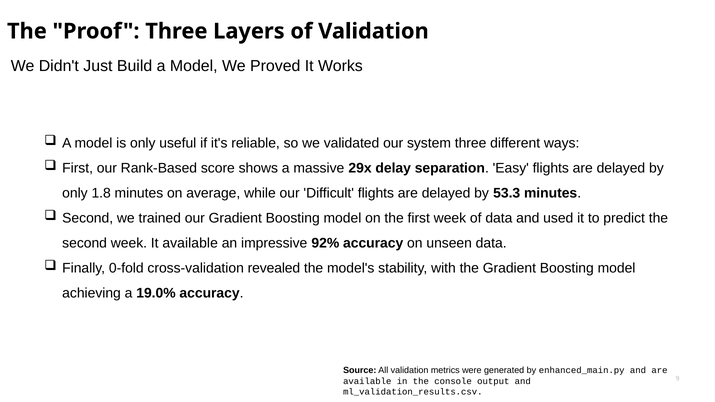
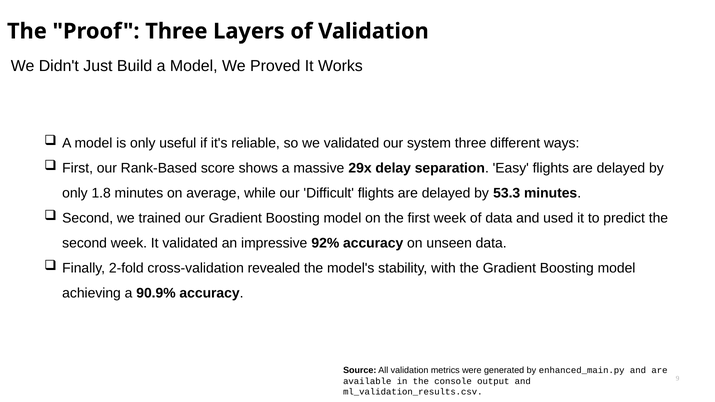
It available: available -> validated
0-fold: 0-fold -> 2-fold
19.0%: 19.0% -> 90.9%
